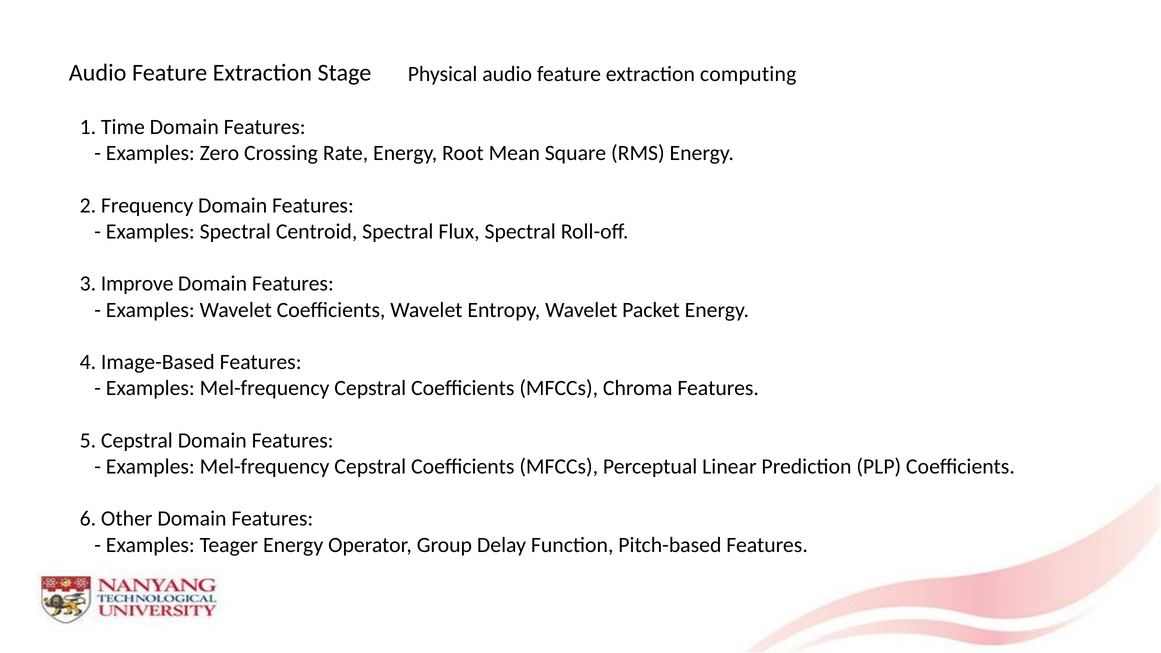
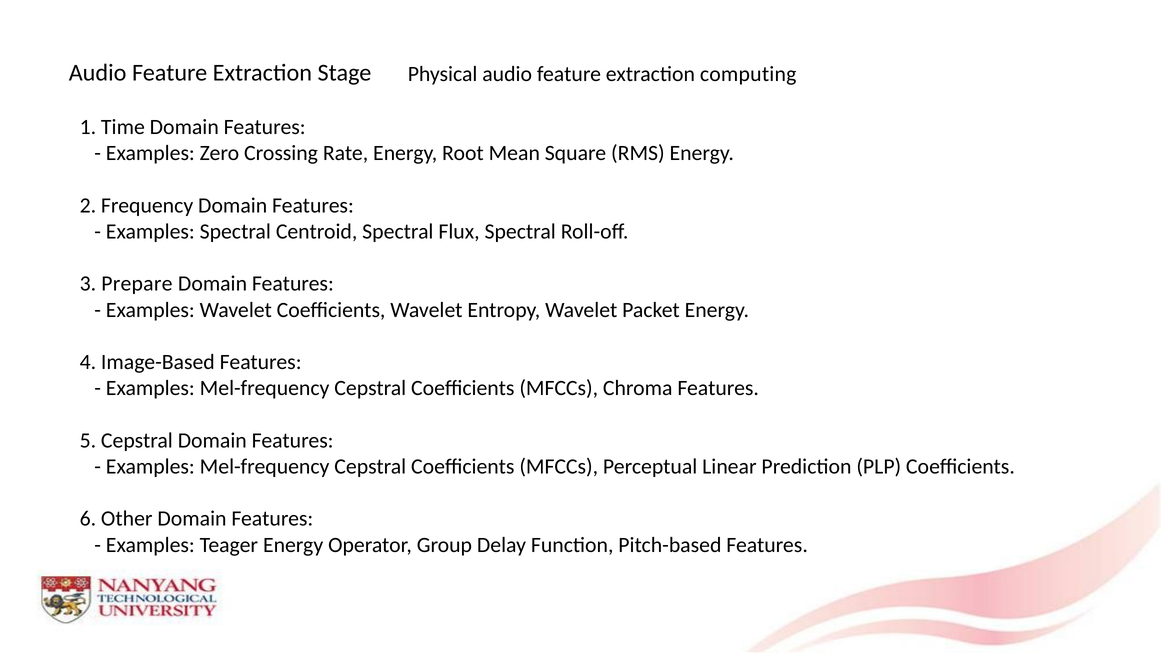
Improve: Improve -> Prepare
